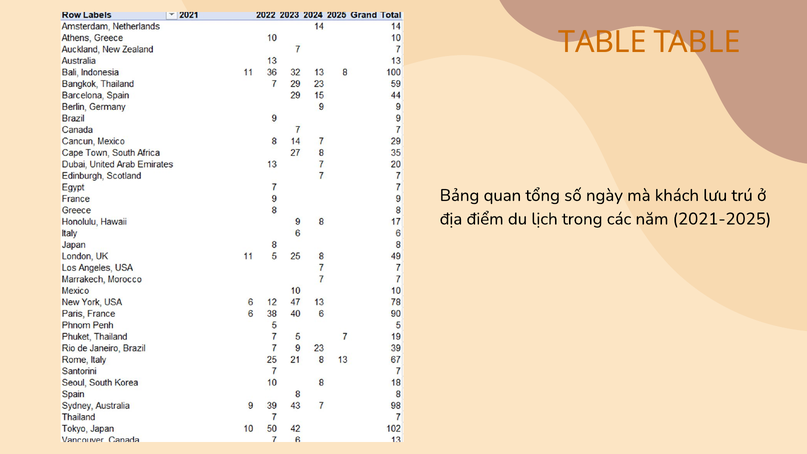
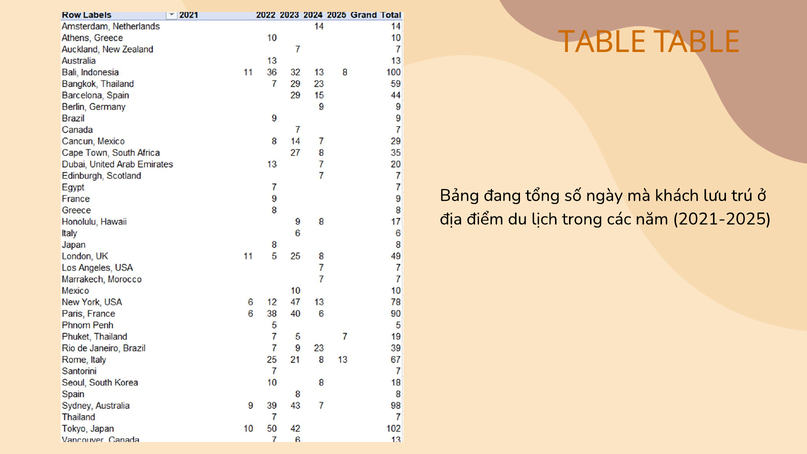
quan: quan -> đang
